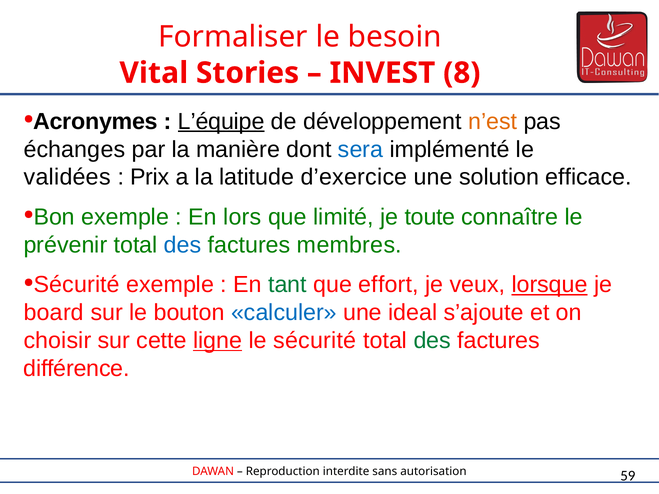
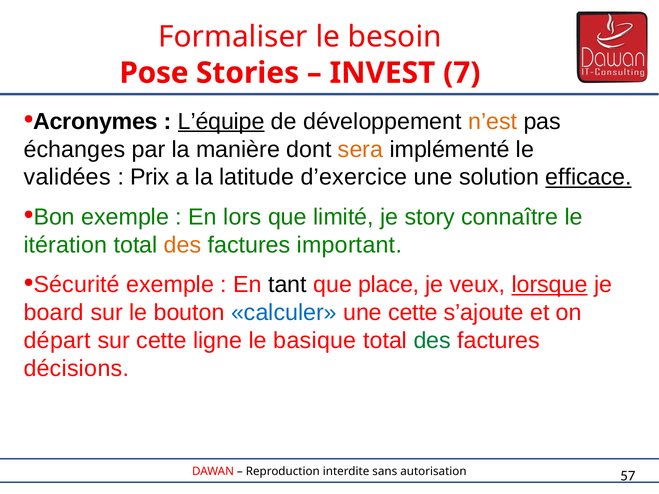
Vital: Vital -> Pose
8: 8 -> 7
sera colour: blue -> orange
efficace underline: none -> present
toute: toute -> story
prévenir: prévenir -> itération
des at (183, 245) colour: blue -> orange
membres: membres -> important
tant colour: green -> black
effort: effort -> place
une ideal: ideal -> cette
choisir: choisir -> départ
ligne underline: present -> none
le sécurité: sécurité -> basique
différence: différence -> décisions
59: 59 -> 57
